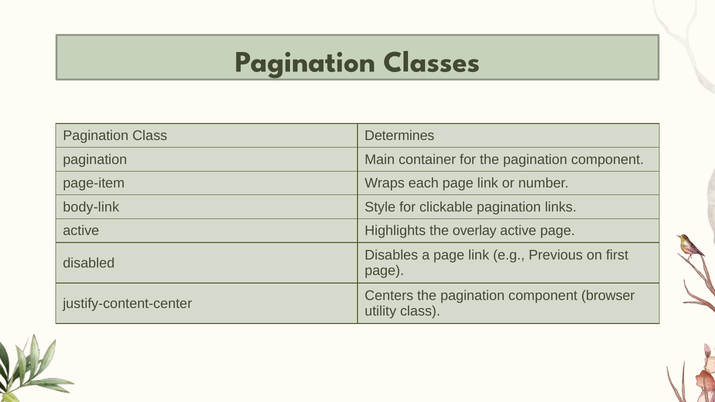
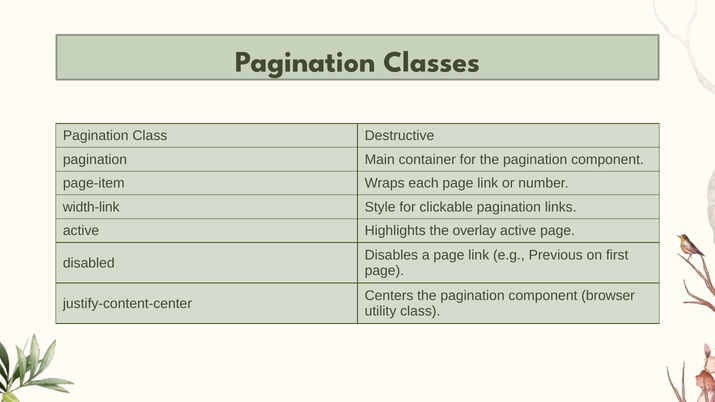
Determines: Determines -> Destructive
body-link: body-link -> width-link
